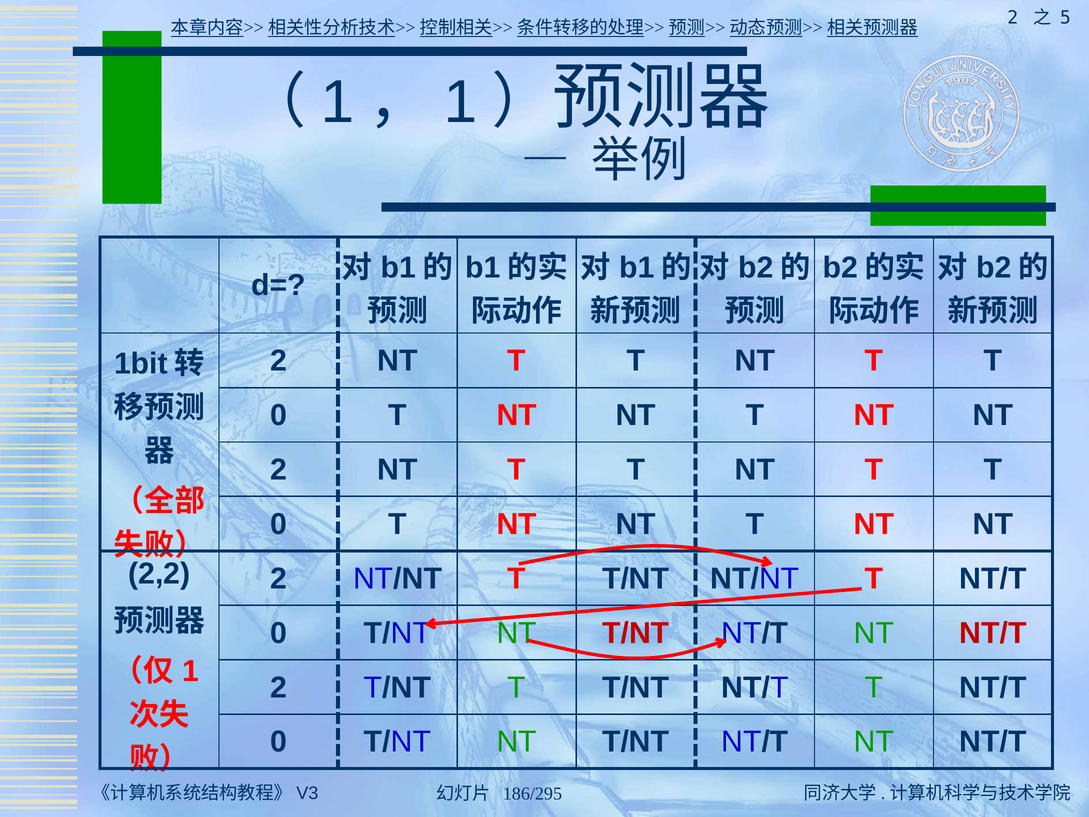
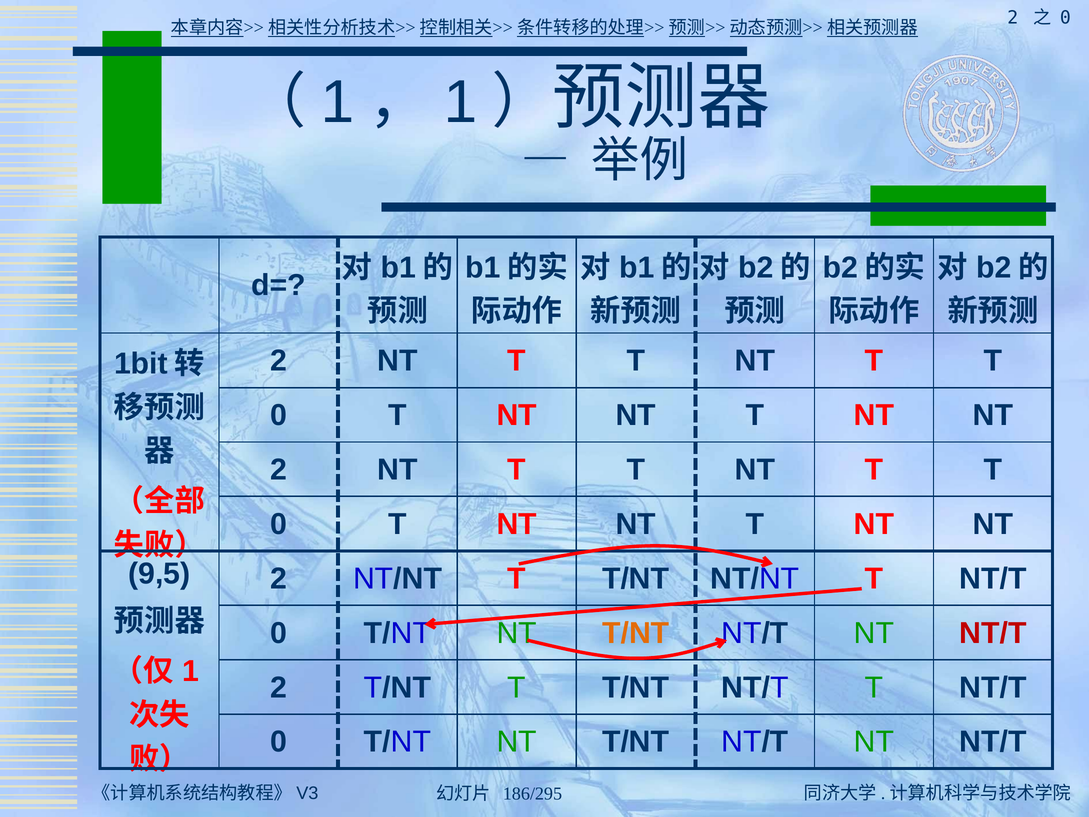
5 at (1065, 18): 5 -> 0
2,2: 2,2 -> 9,5
T/NT at (636, 633) colour: red -> orange
